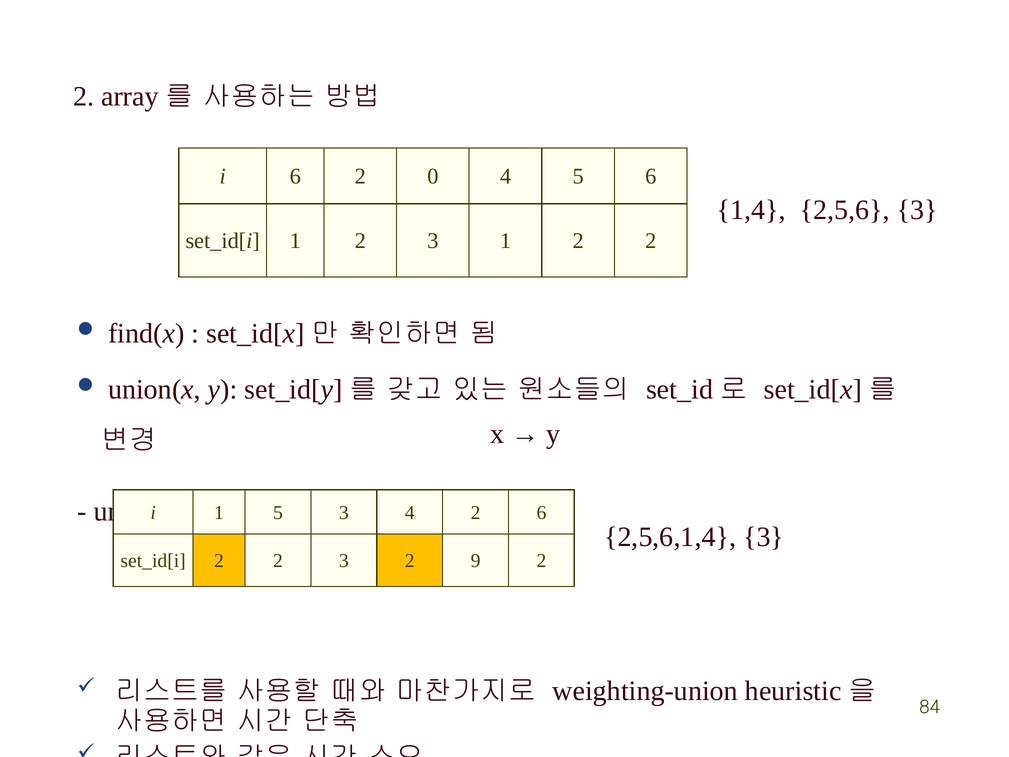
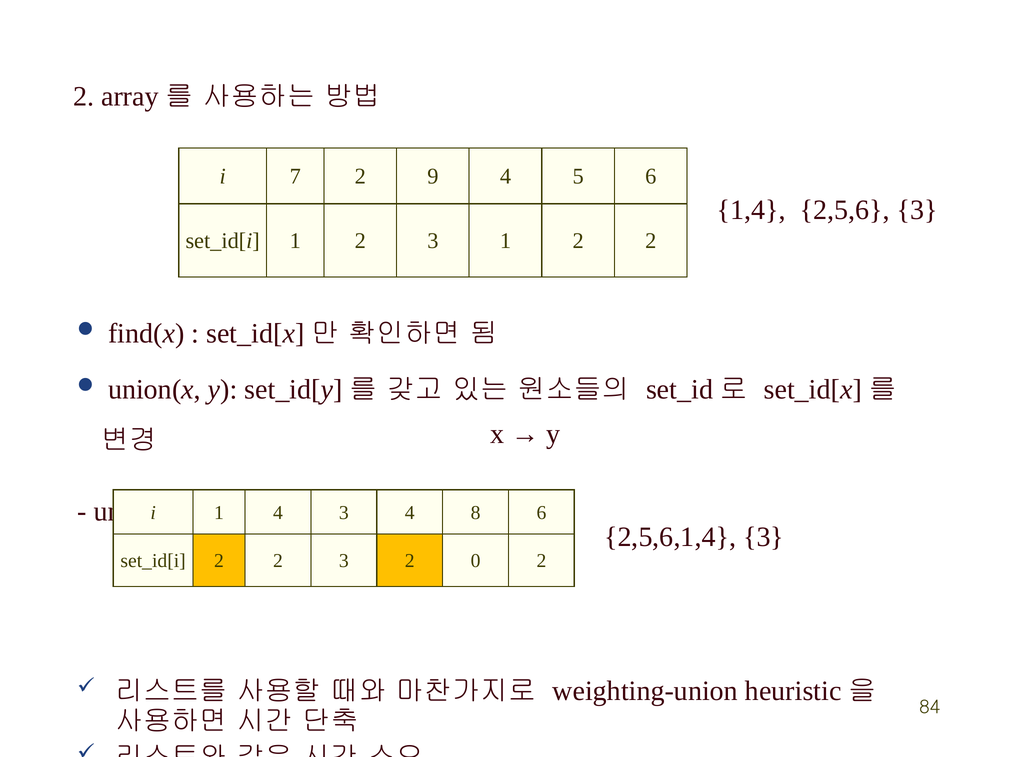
i 6: 6 -> 7
0: 0 -> 9
1 5: 5 -> 4
4 2: 2 -> 8
9: 9 -> 0
